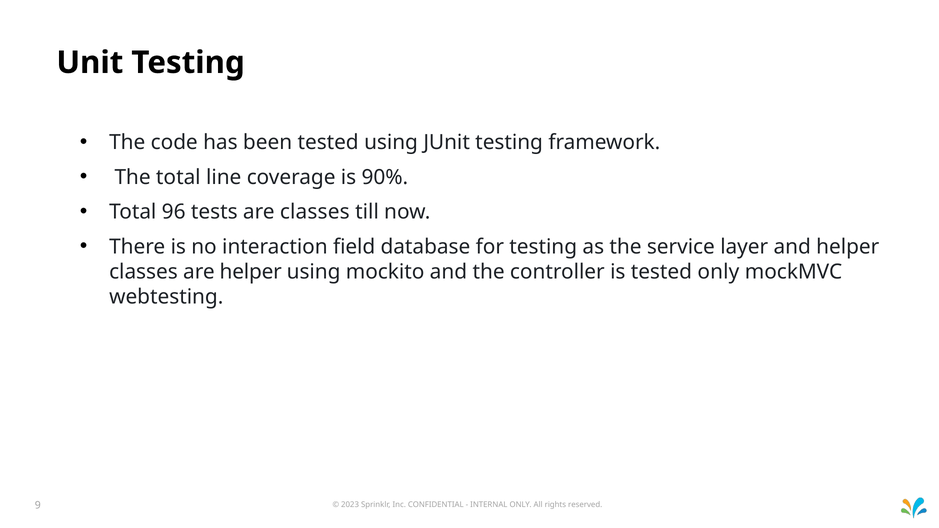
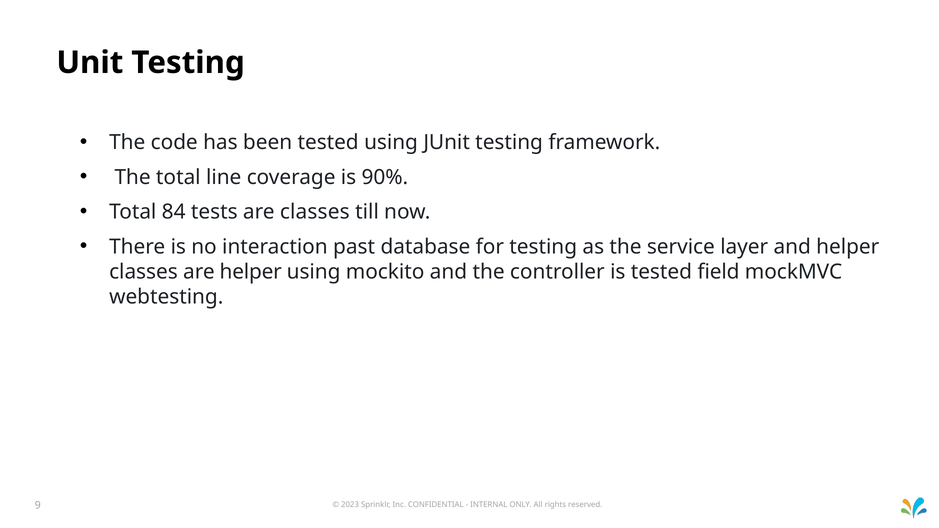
96: 96 -> 84
field: field -> past
tested only: only -> field
